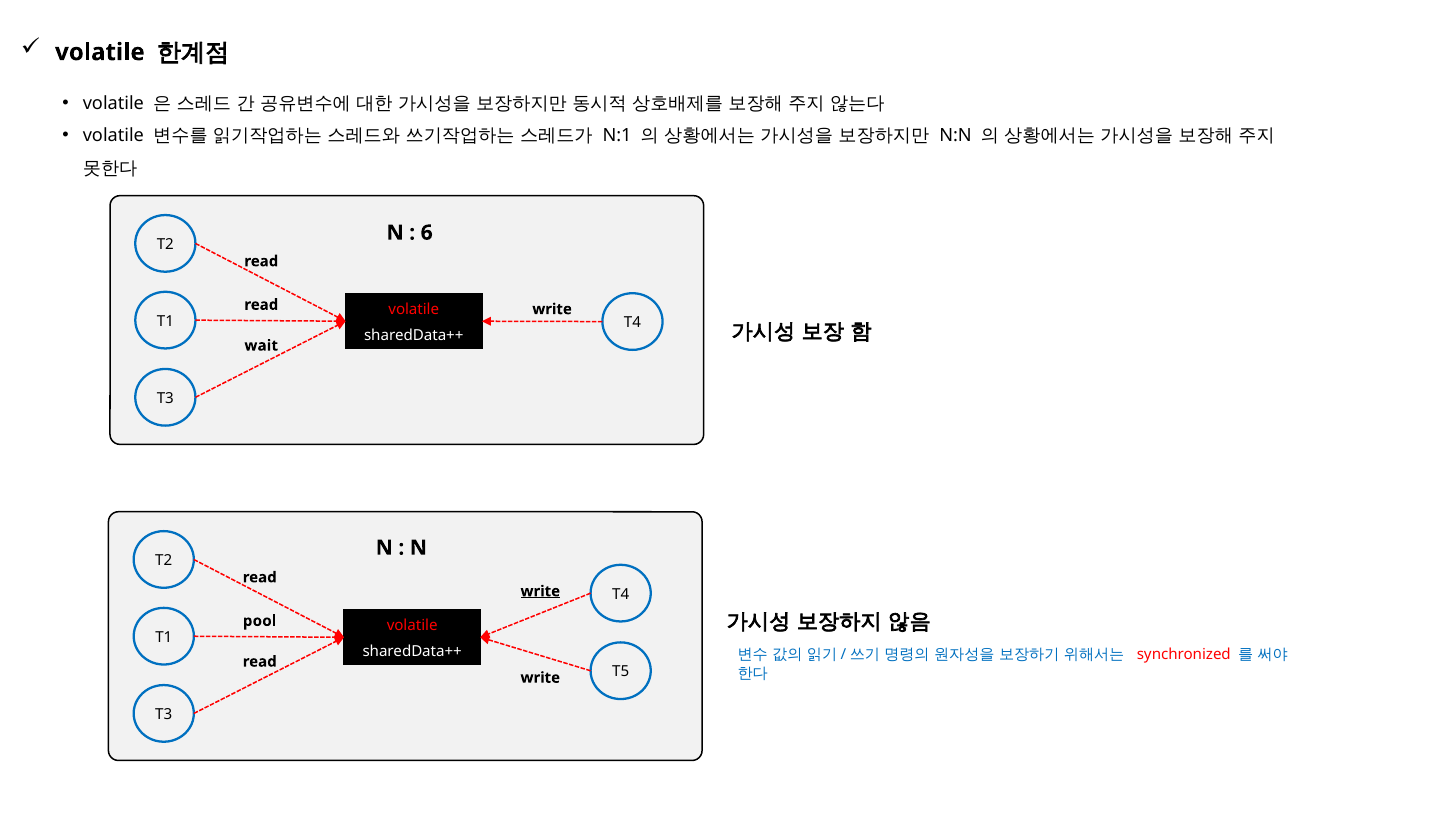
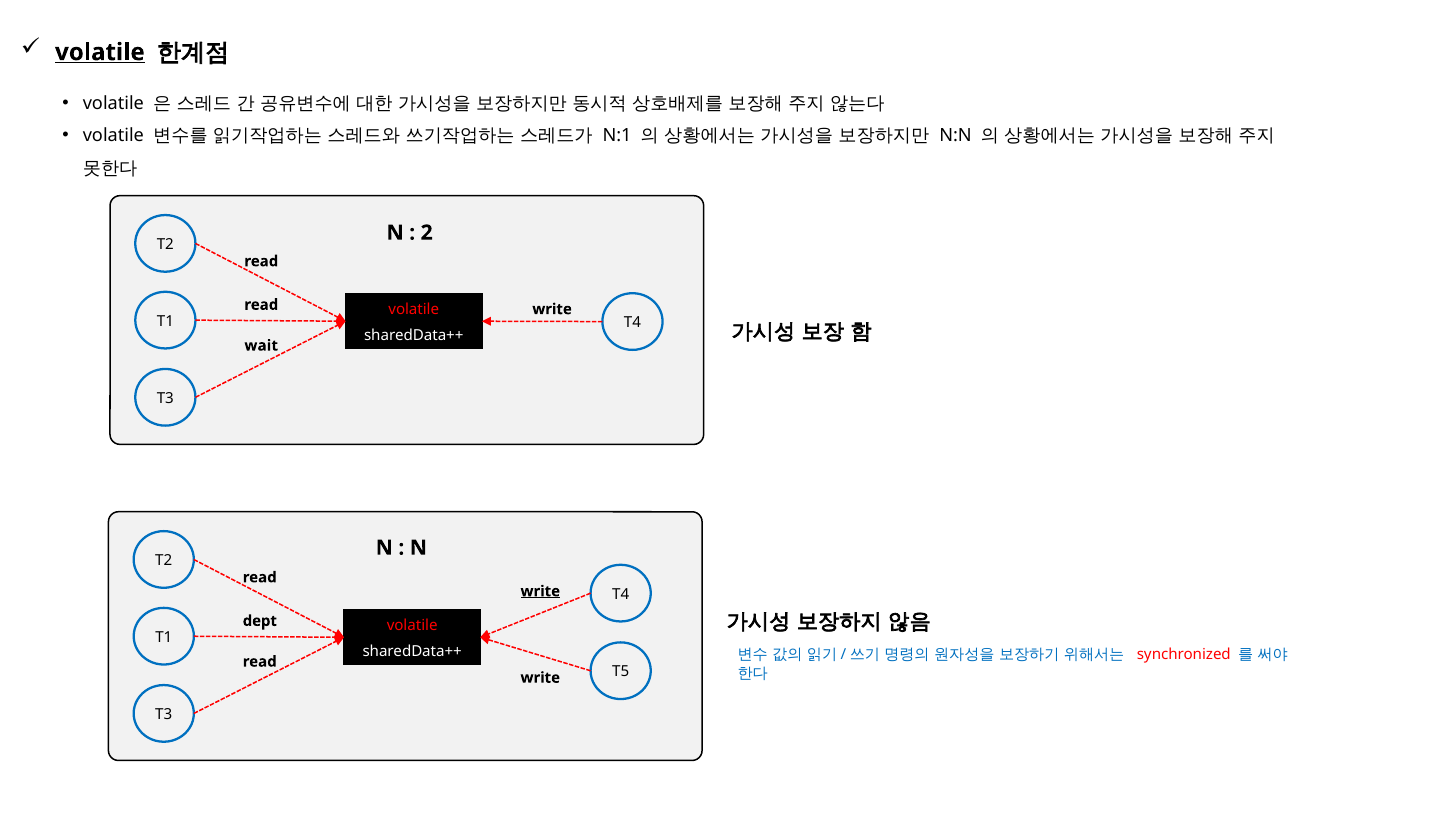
volatile at (100, 52) underline: none -> present
6: 6 -> 2
pool: pool -> dept
